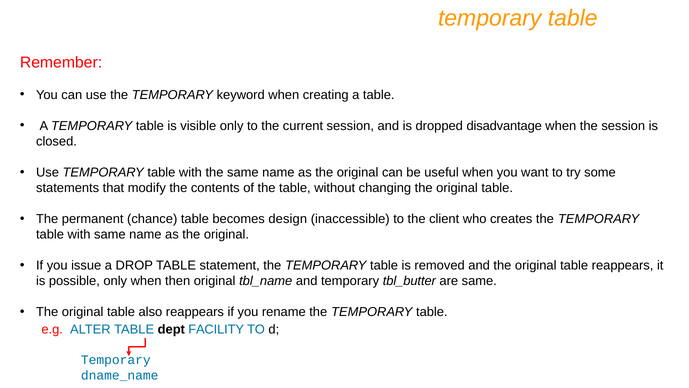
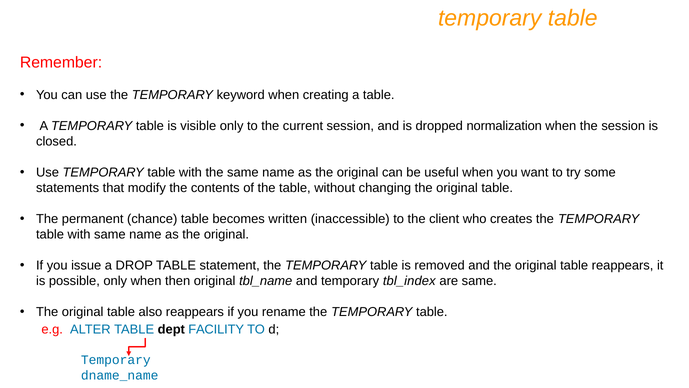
disadvantage: disadvantage -> normalization
design: design -> written
tbl_butter: tbl_butter -> tbl_index
